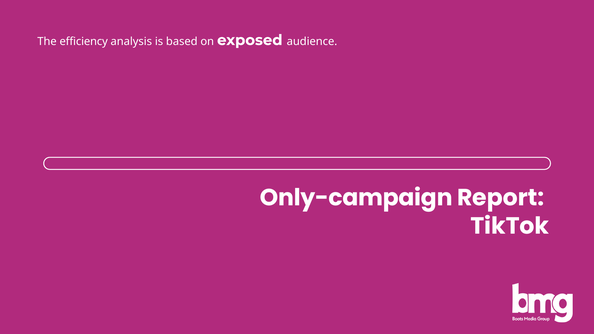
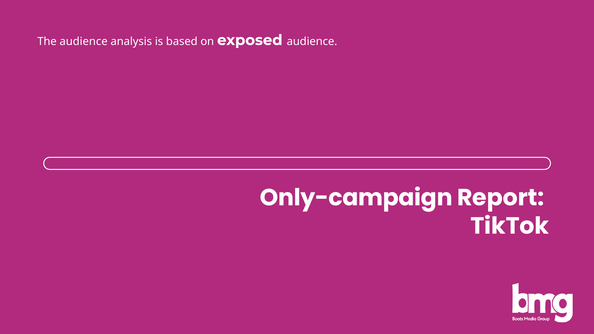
The efficiency: efficiency -> audience
